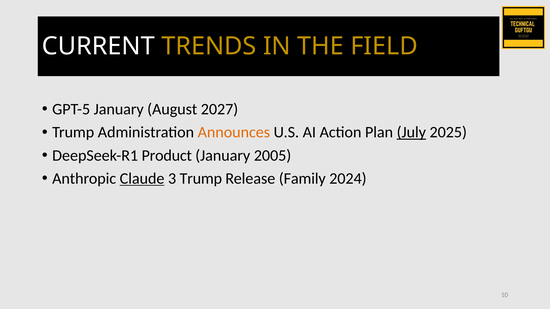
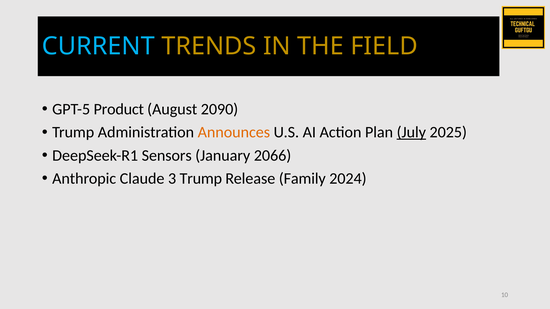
CURRENT colour: white -> light blue
GPT-5 January: January -> Product
2027: 2027 -> 2090
Product: Product -> Sensors
2005: 2005 -> 2066
Claude underline: present -> none
